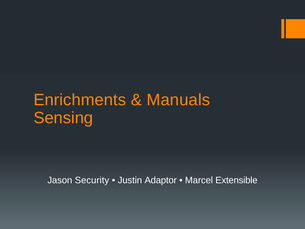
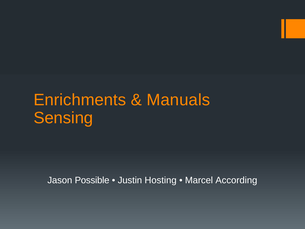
Security: Security -> Possible
Adaptor: Adaptor -> Hosting
Extensible: Extensible -> According
